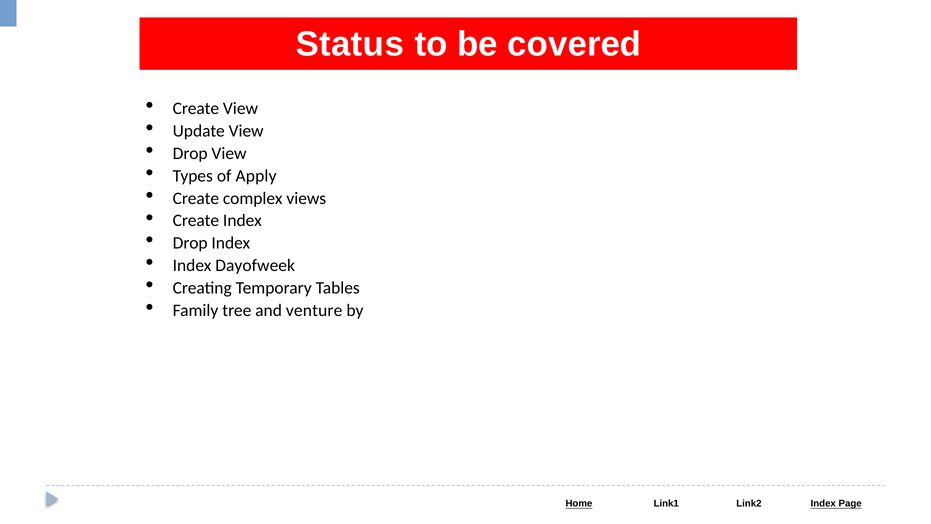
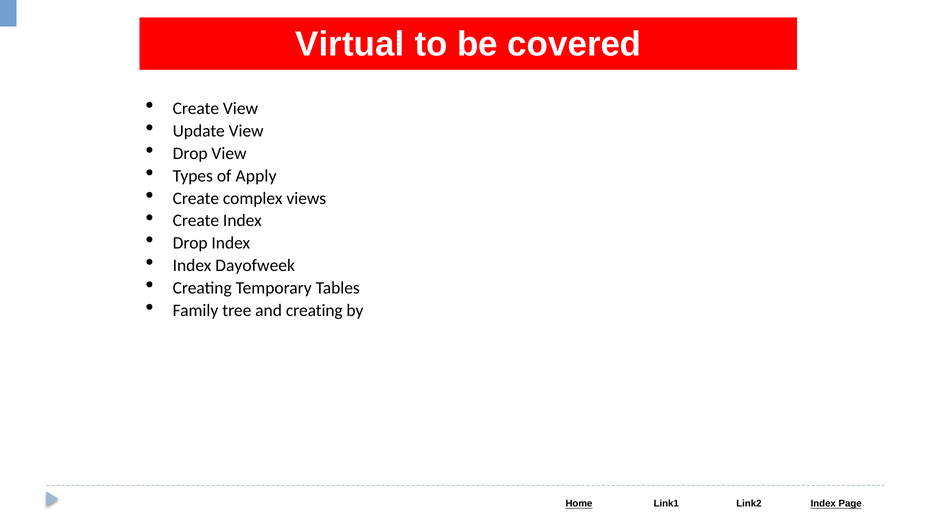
Status: Status -> Virtual
and venture: venture -> creating
